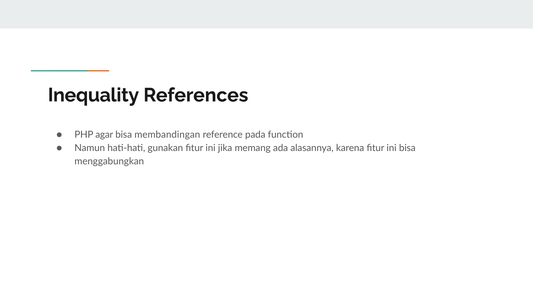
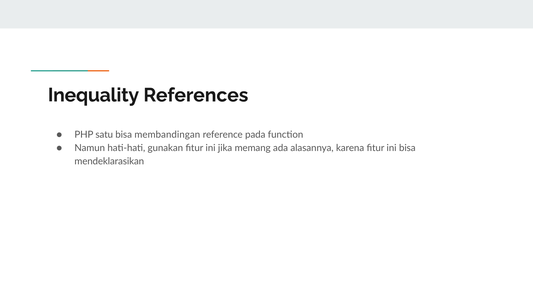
agar: agar -> satu
menggabungkan: menggabungkan -> mendeklarasikan
